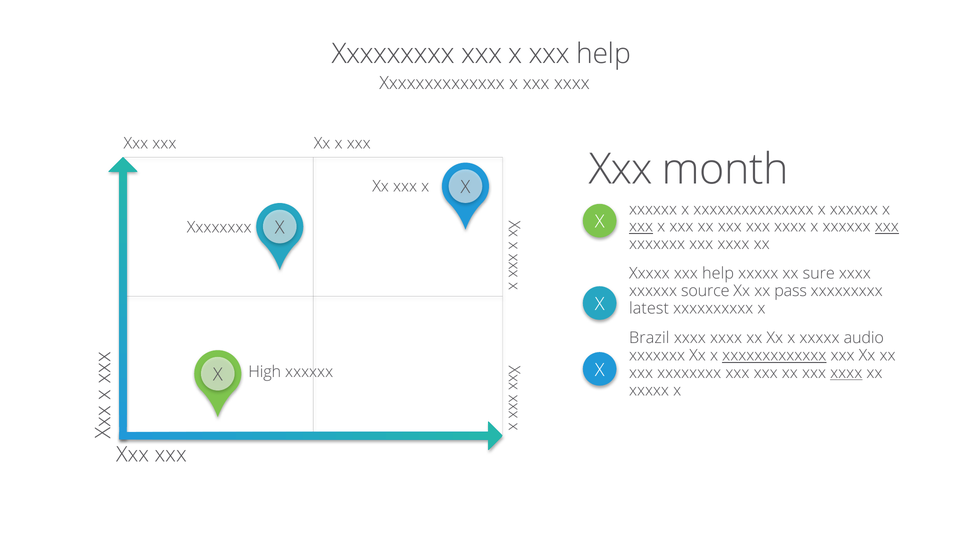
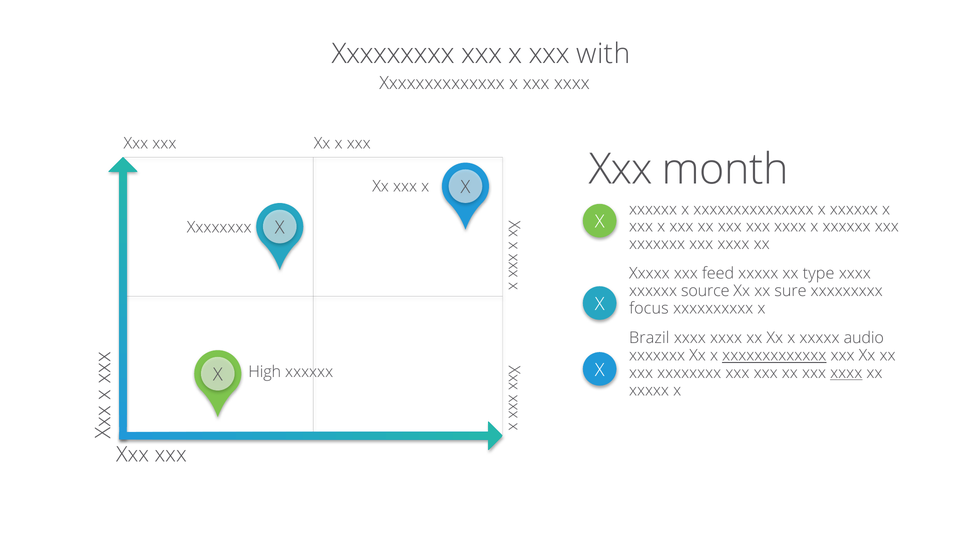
x xxx help: help -> with
xxx at (641, 227) underline: present -> none
xxx at (887, 227) underline: present -> none
Xxxxx xxx help: help -> feed
sure: sure -> type
pass: pass -> sure
latest: latest -> focus
